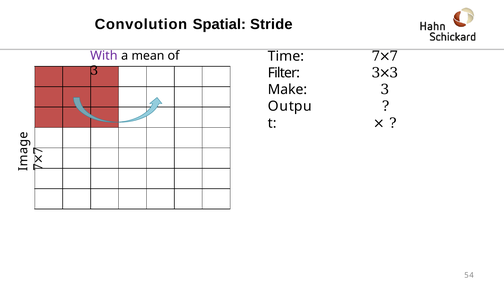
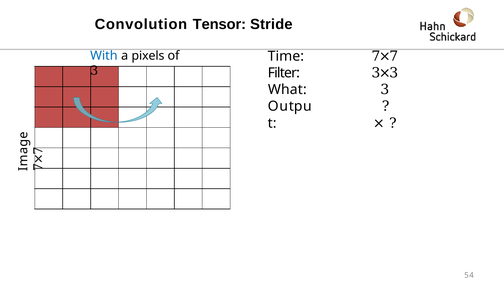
Spatial: Spatial -> Tensor
With colour: purple -> blue
mean: mean -> pixels
Make: Make -> What
